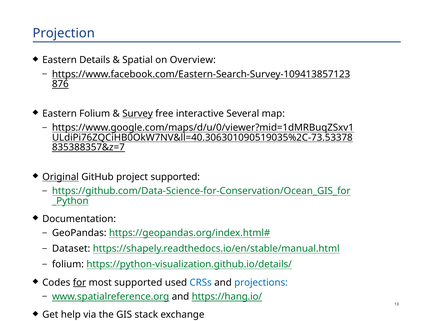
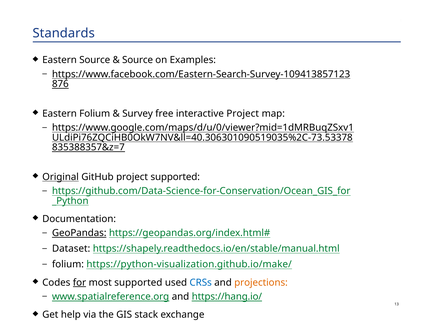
Projection: Projection -> Standards
Eastern Details: Details -> Source
Spatial at (138, 60): Spatial -> Source
Overview: Overview -> Examples
Survey underline: present -> none
interactive Several: Several -> Project
GeoPandas underline: none -> present
https://python-visualization.github.io/details/: https://python-visualization.github.io/details/ -> https://python-visualization.github.io/make/
projections colour: blue -> orange
